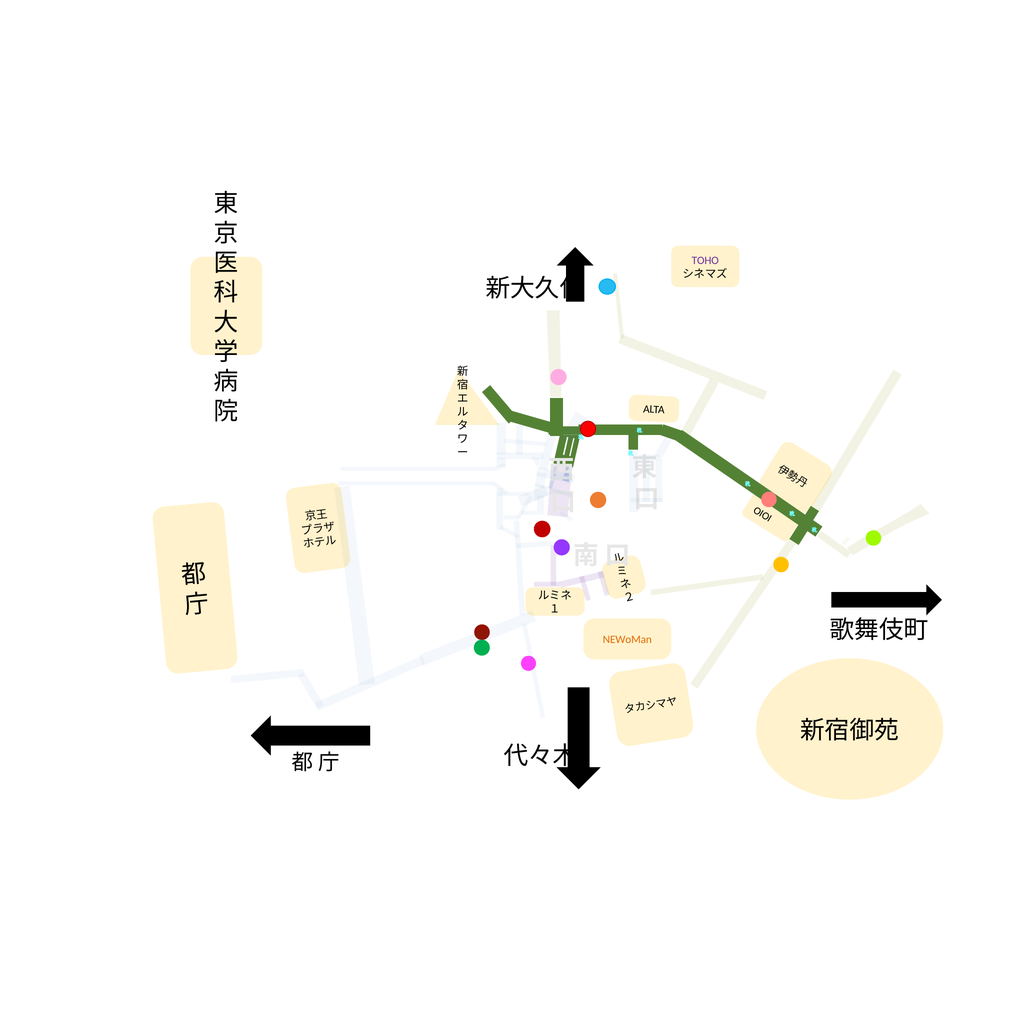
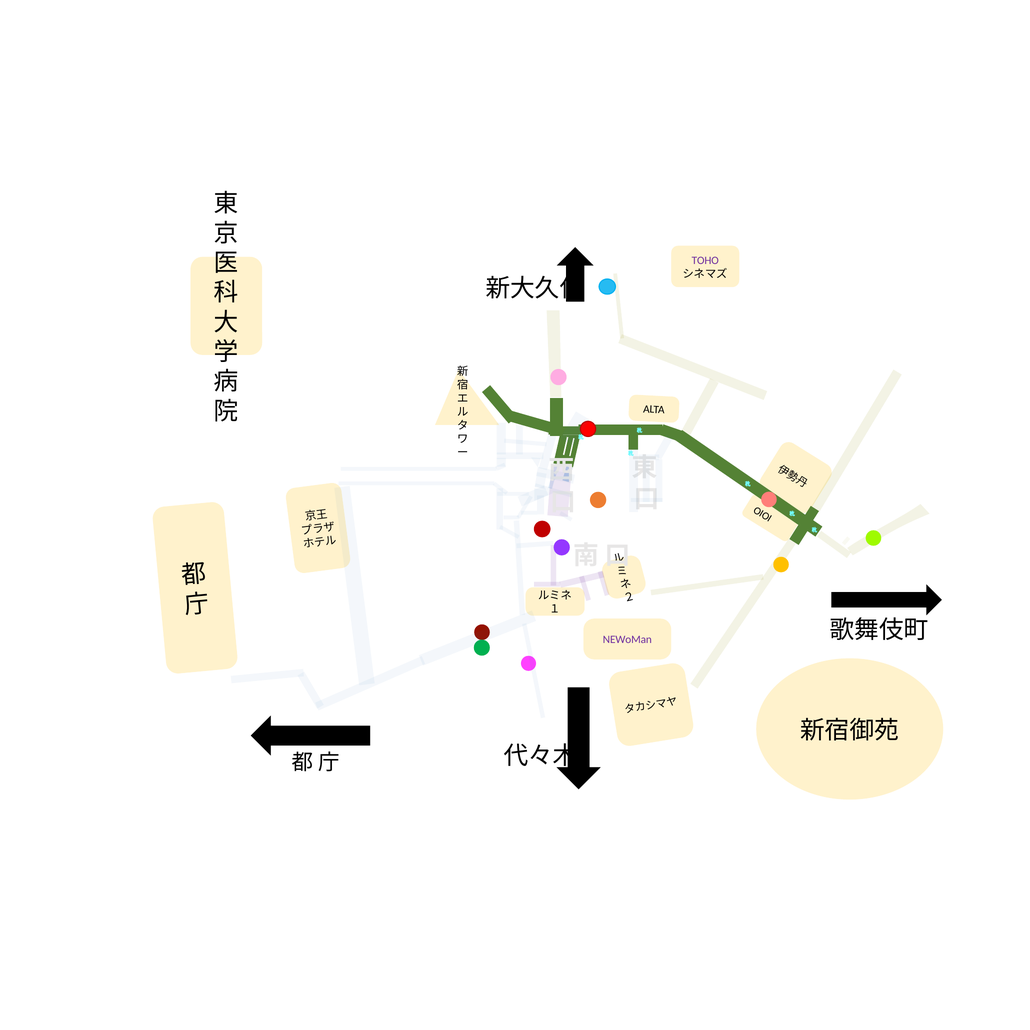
NEWoMan colour: orange -> purple
